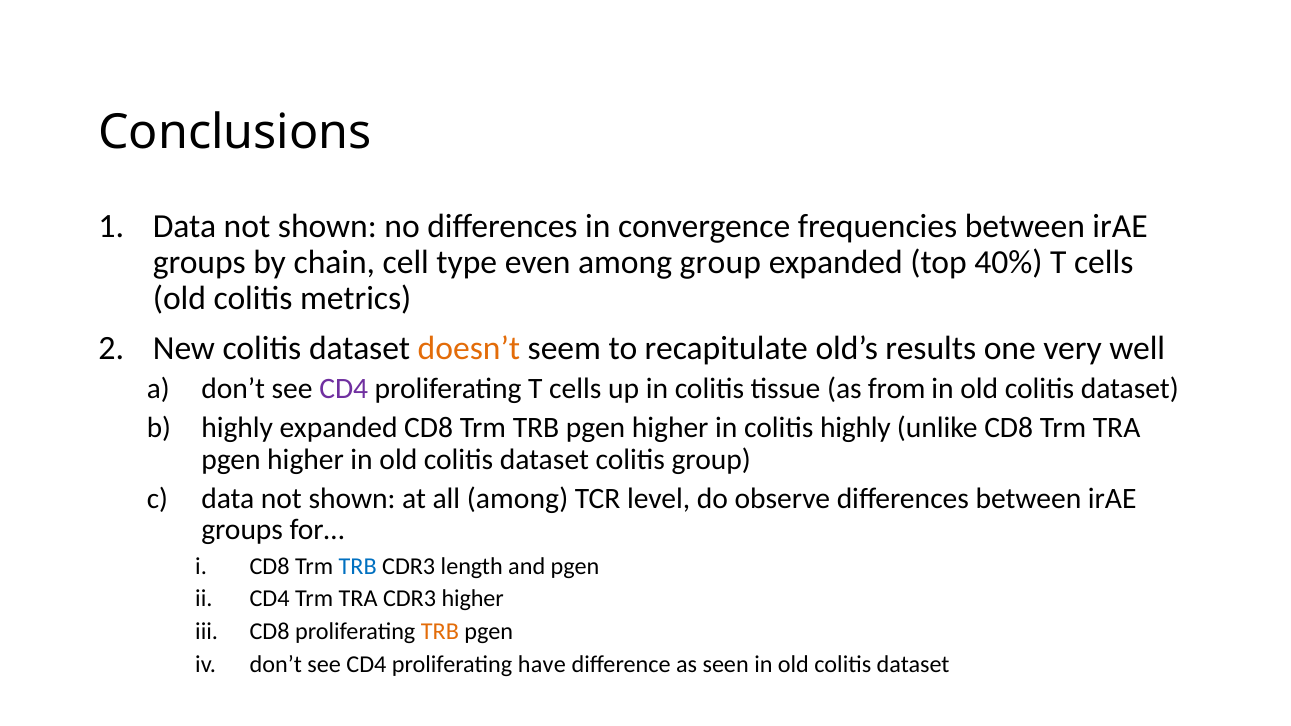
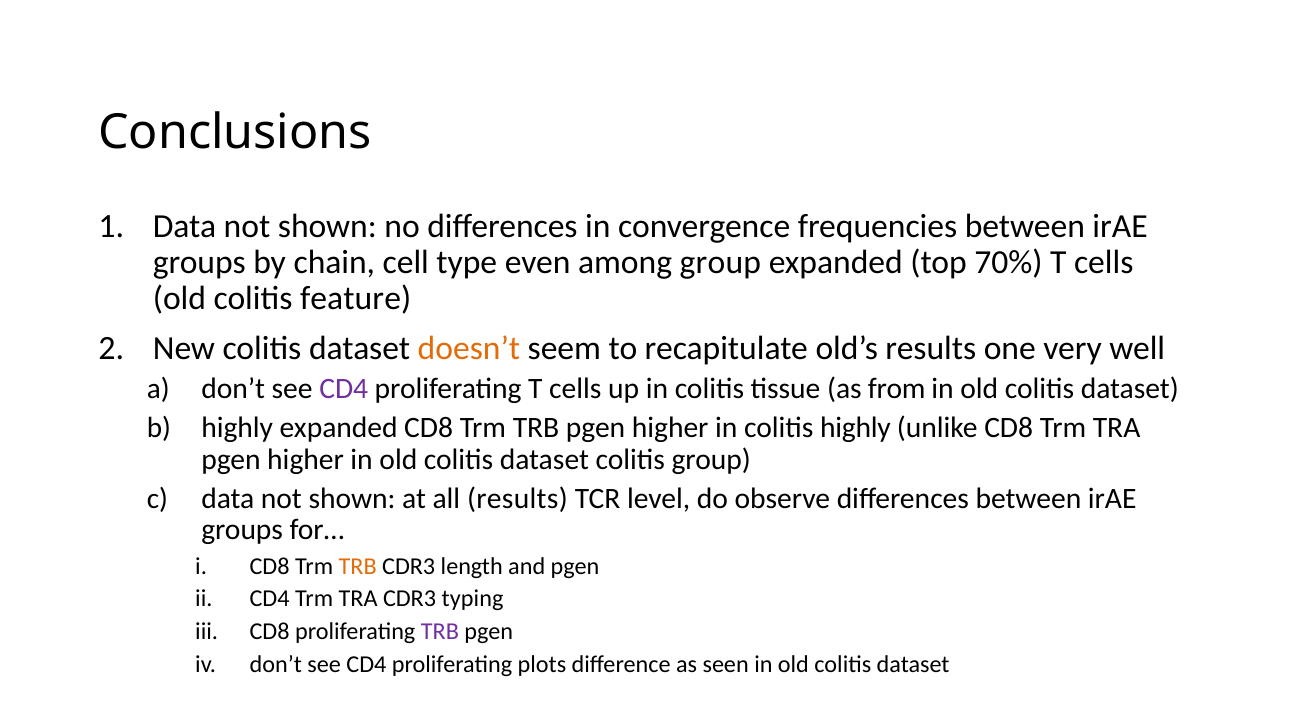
40%: 40% -> 70%
metrics: metrics -> feature
all among: among -> results
TRB at (358, 566) colour: blue -> orange
CDR3 higher: higher -> typing
TRB at (440, 632) colour: orange -> purple
have: have -> plots
